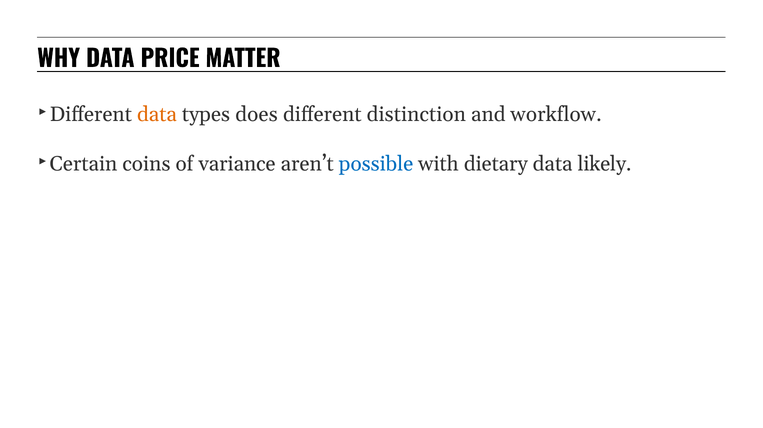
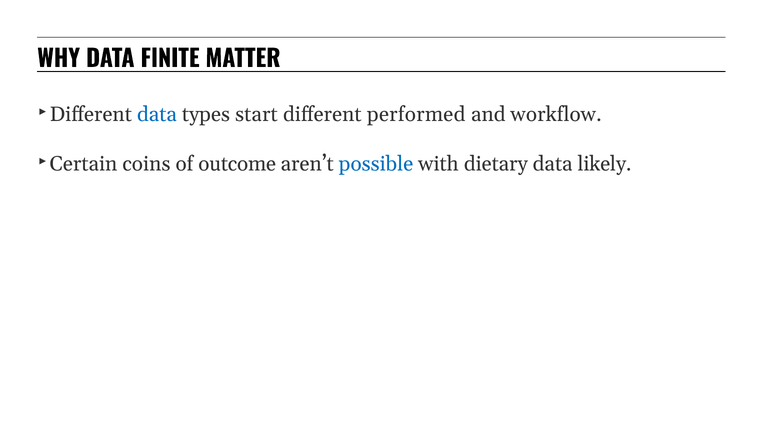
PRICE: PRICE -> FINITE
data at (157, 115) colour: orange -> blue
does: does -> start
distinction: distinction -> performed
variance: variance -> outcome
